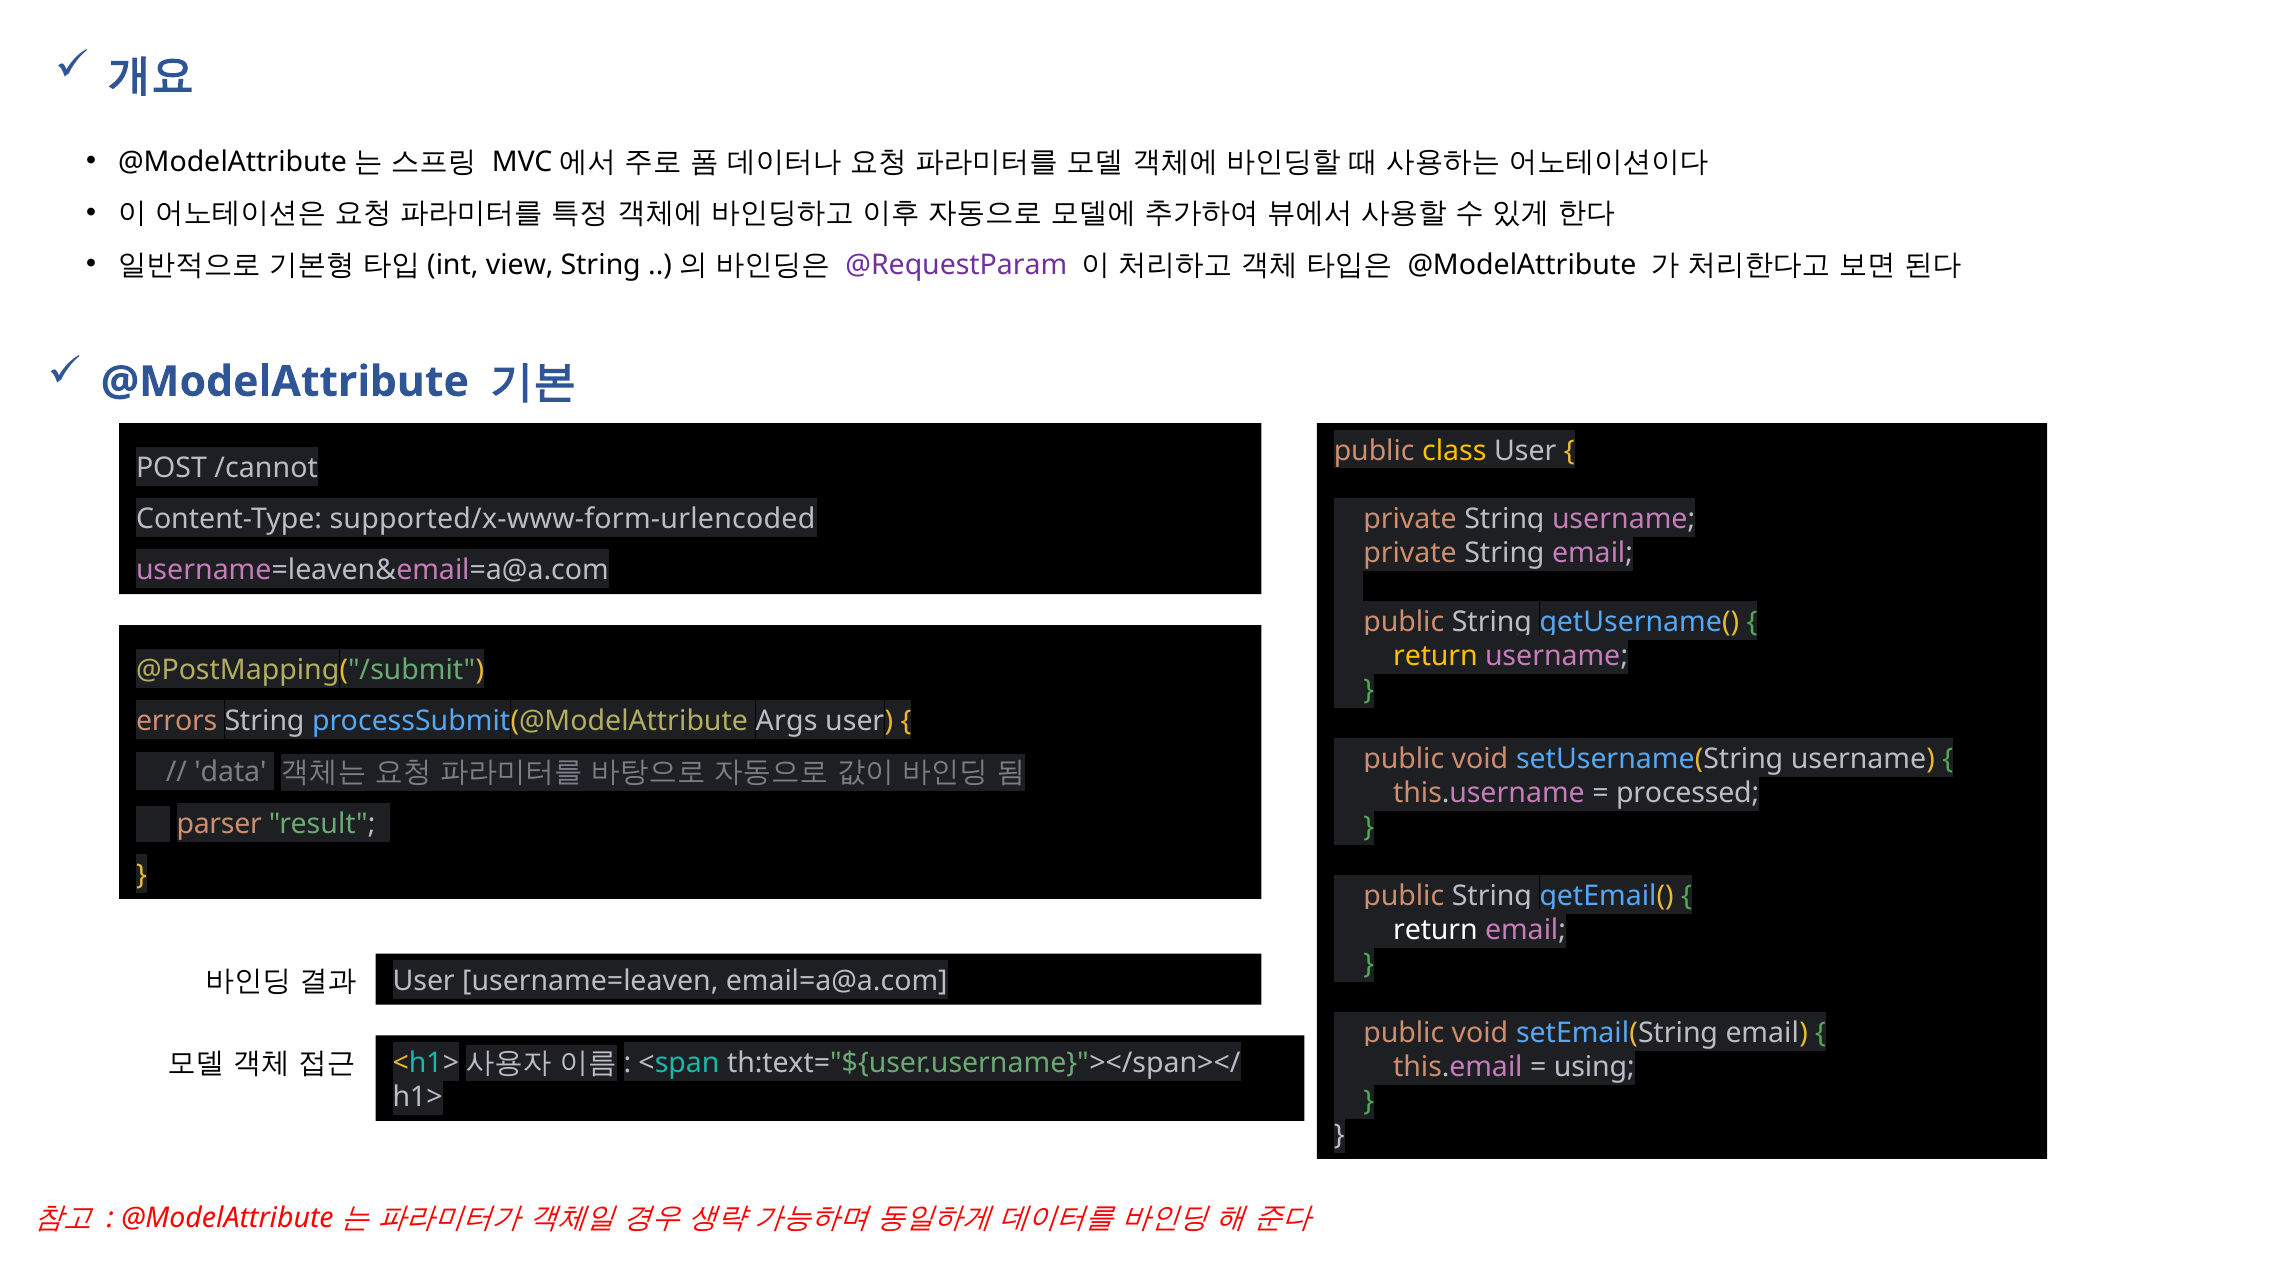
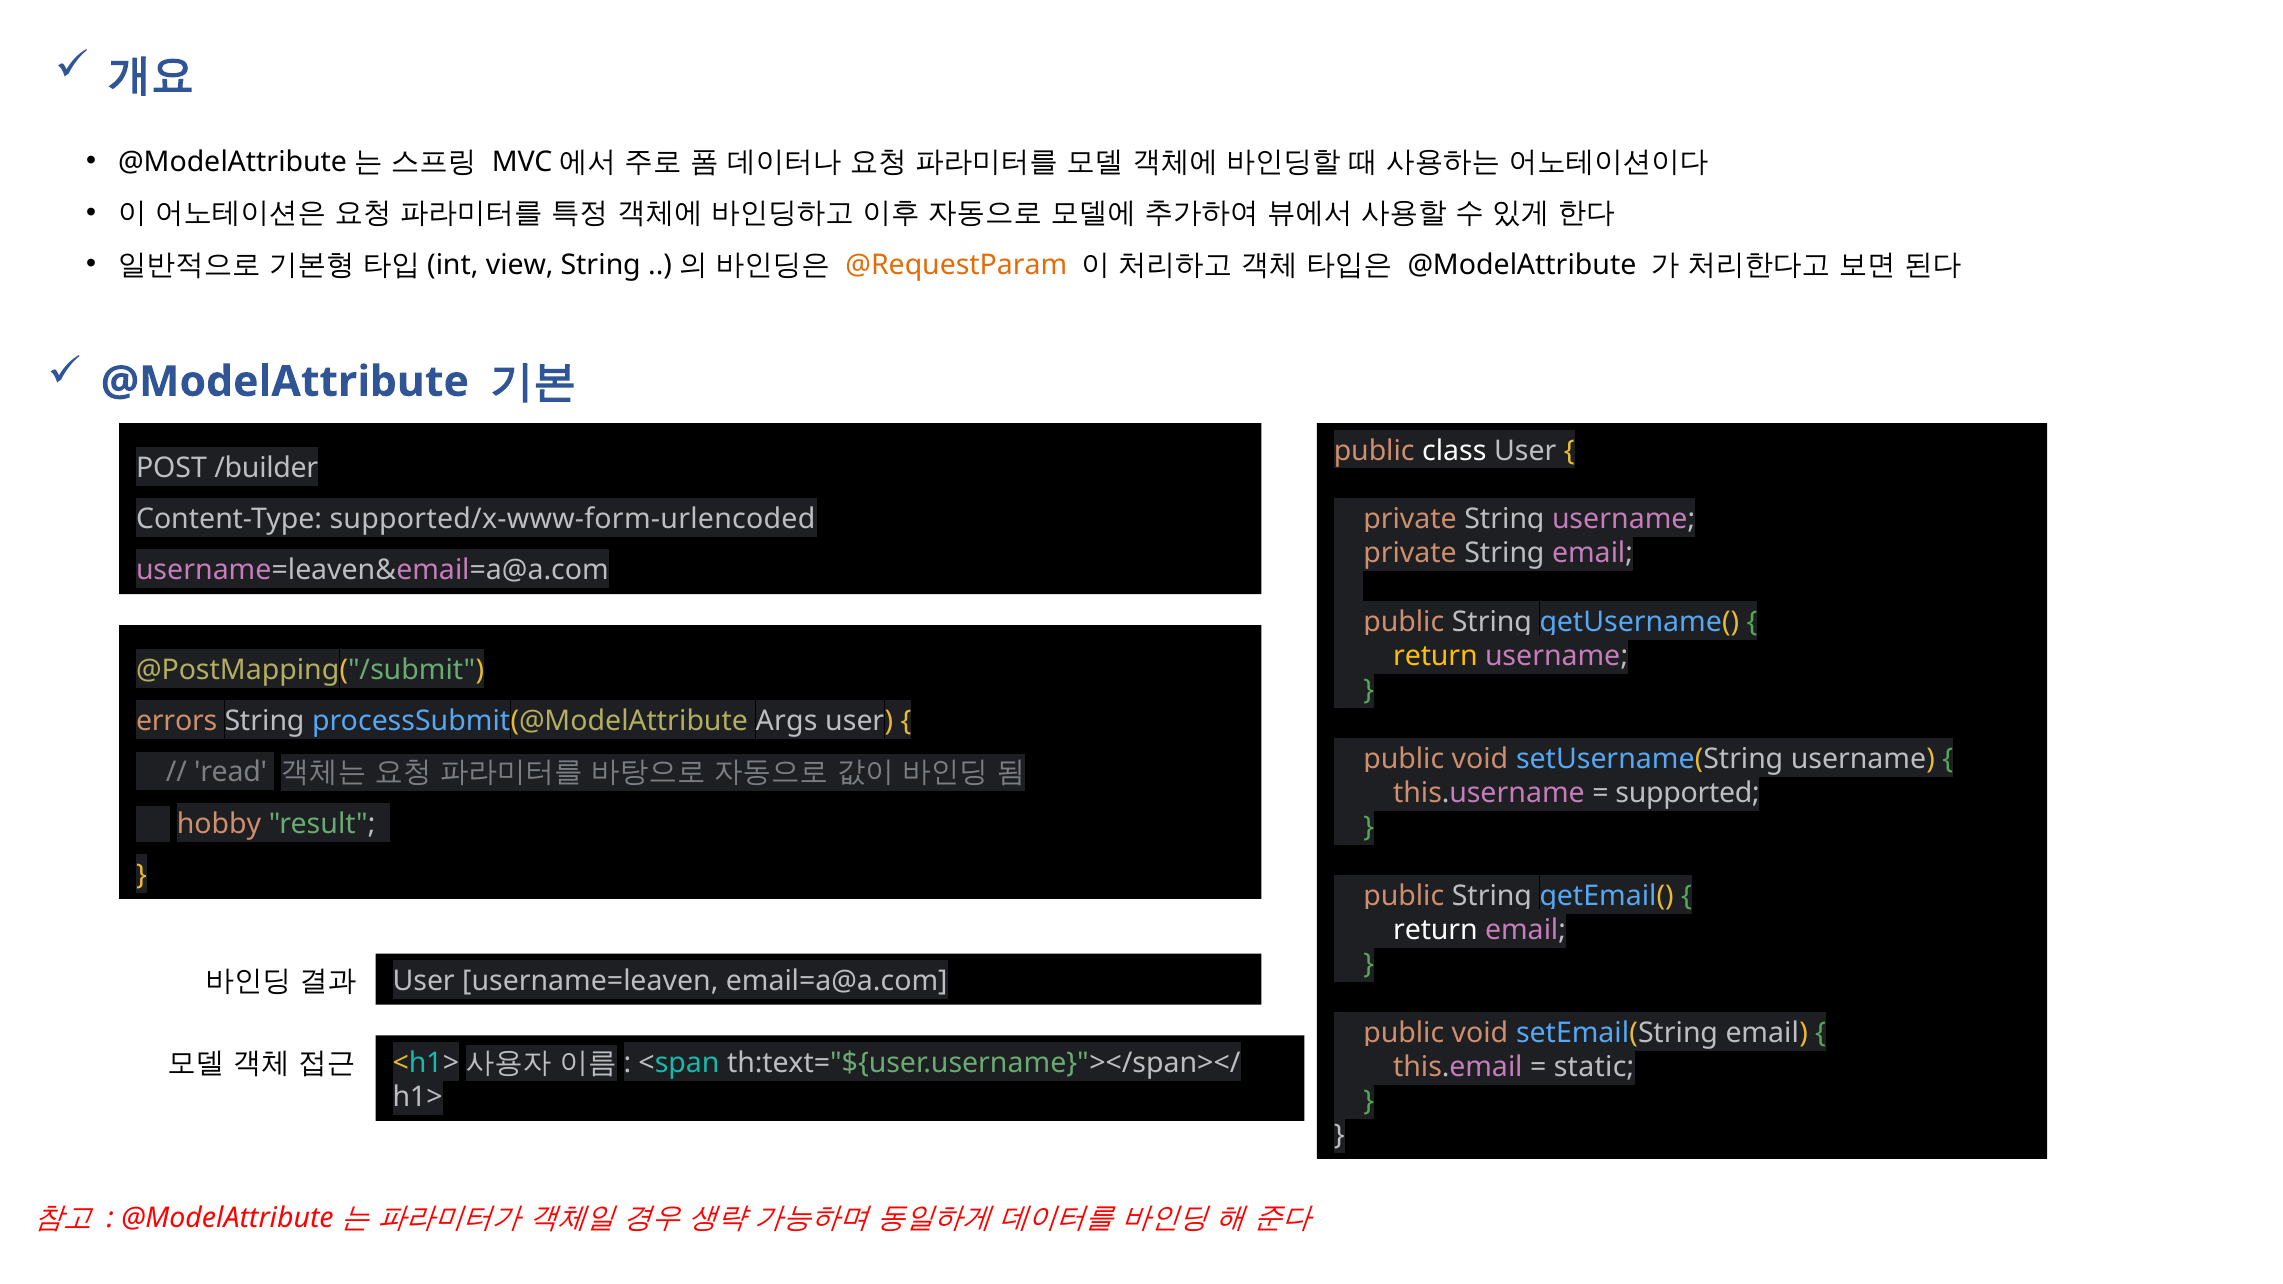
@RequestParam colour: purple -> orange
class colour: yellow -> white
/cannot: /cannot -> /builder
data: data -> read
processed: processed -> supported
parser: parser -> hobby
using: using -> static
